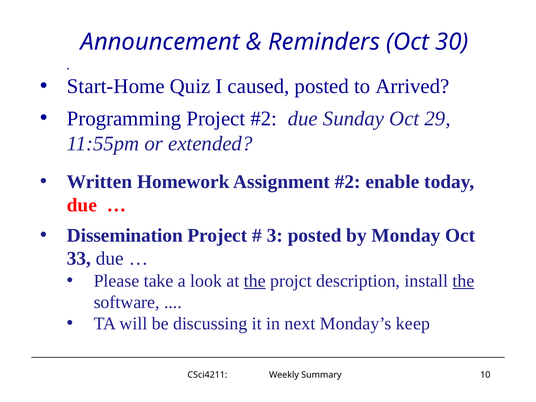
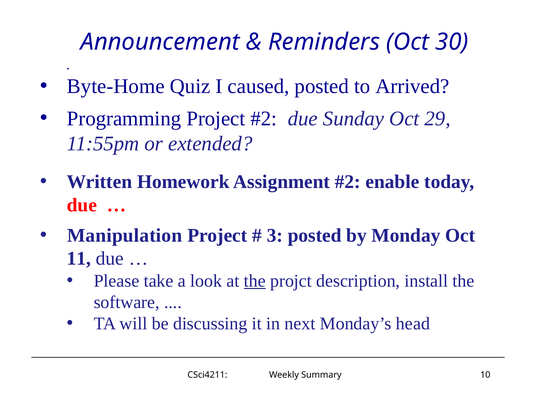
Start-Home: Start-Home -> Byte-Home
Dissemination: Dissemination -> Manipulation
33: 33 -> 11
the at (464, 281) underline: present -> none
keep: keep -> head
